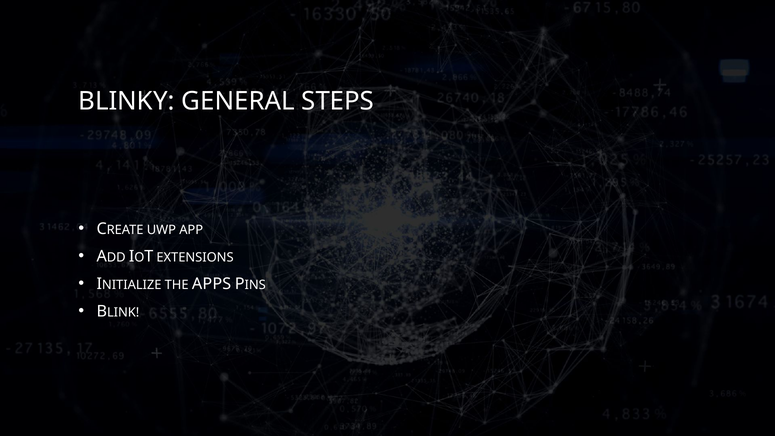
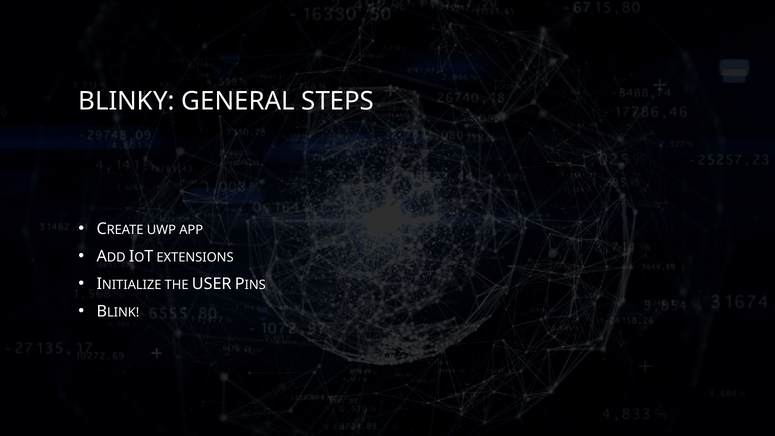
APPS: APPS -> USER
